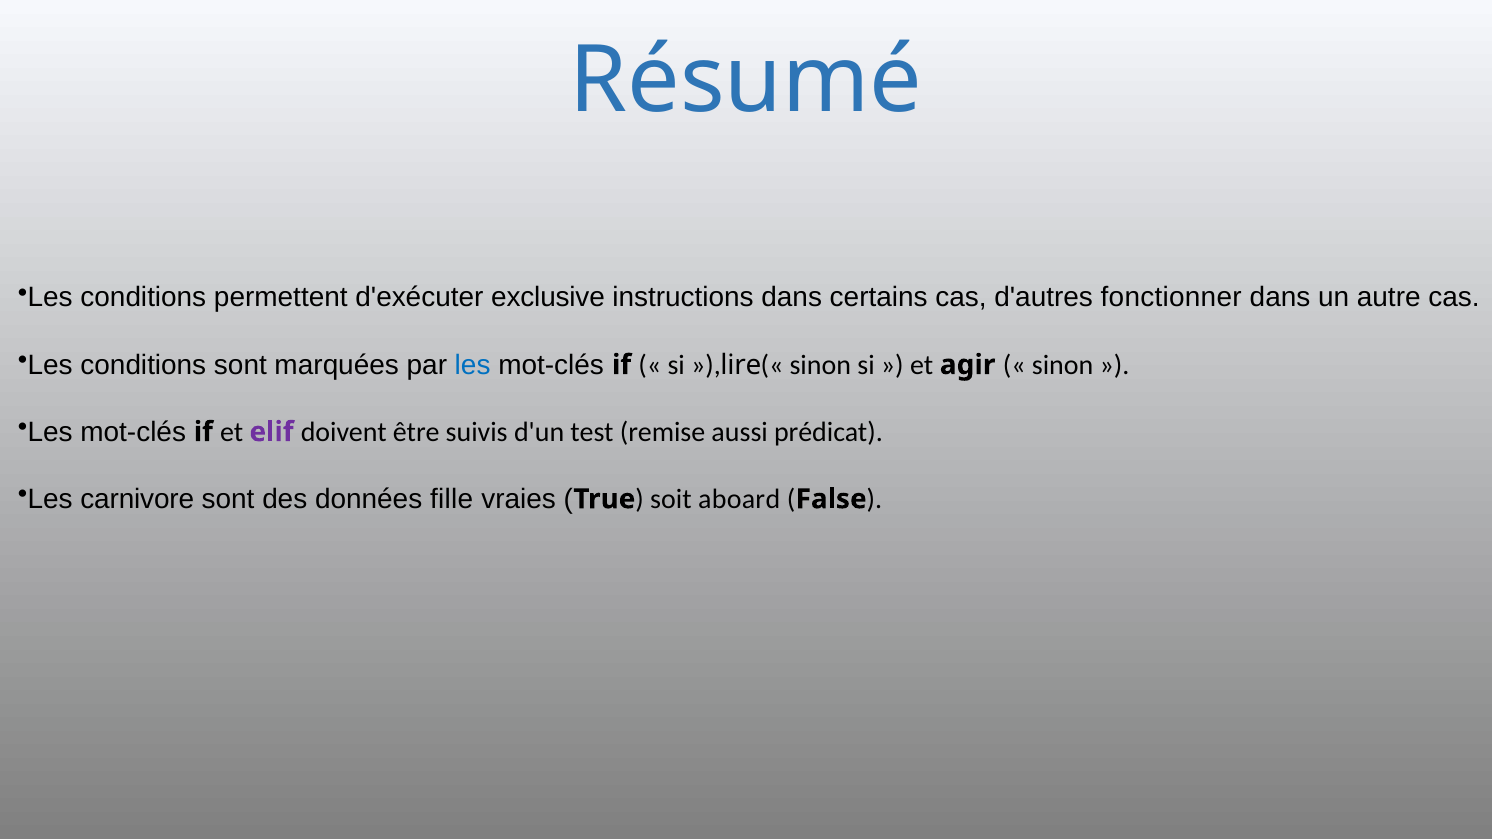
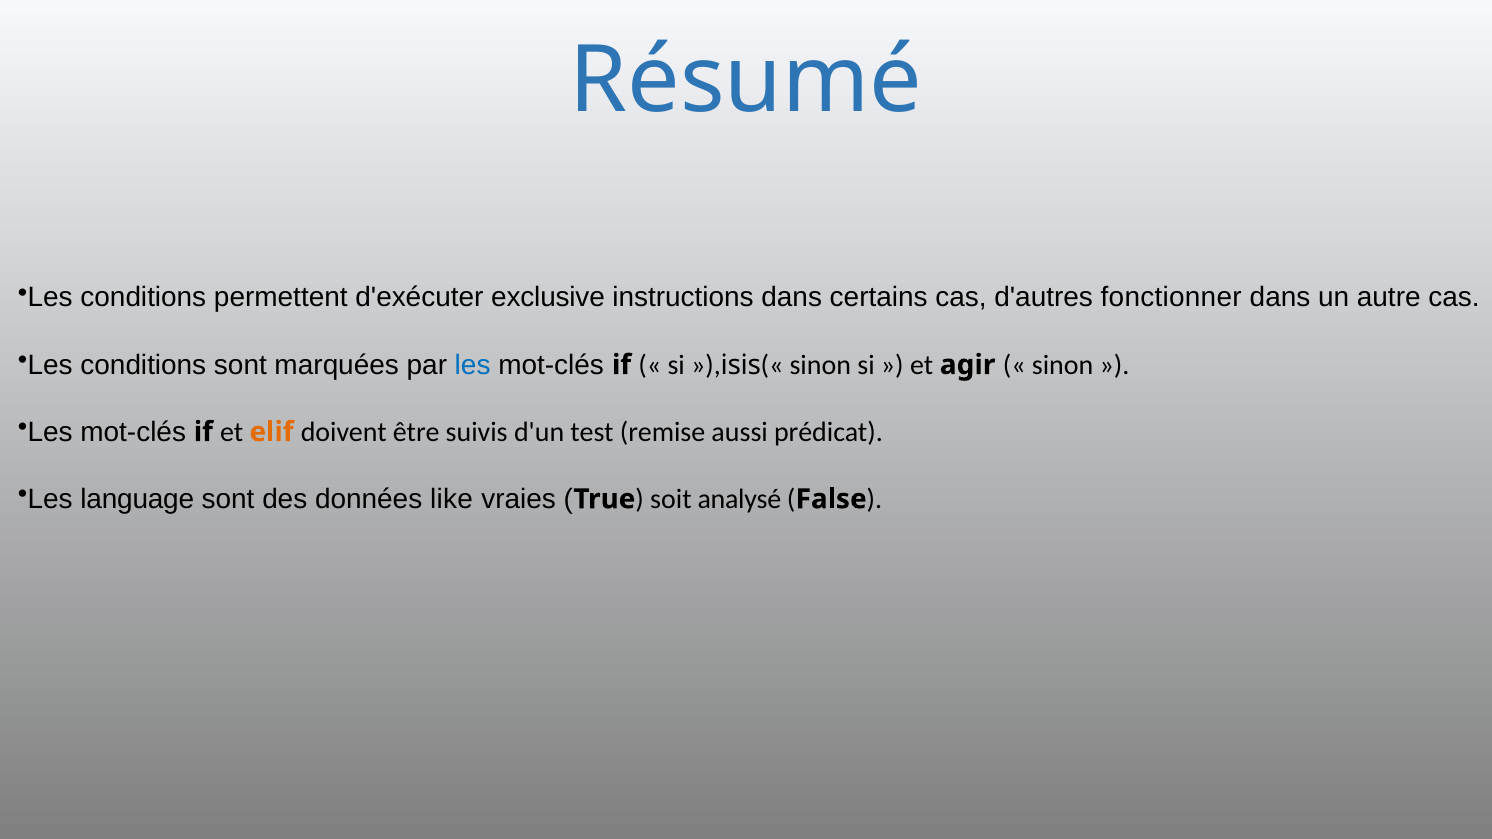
lire: lire -> isis
elif colour: purple -> orange
carnivore: carnivore -> language
fille: fille -> like
aboard: aboard -> analysé
